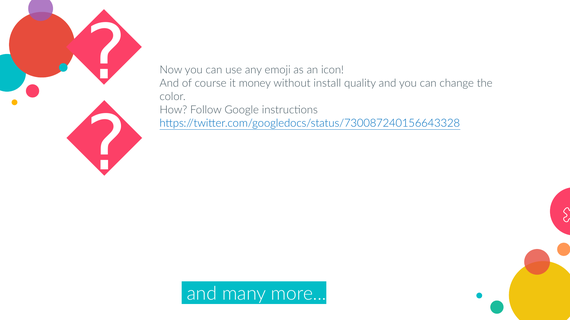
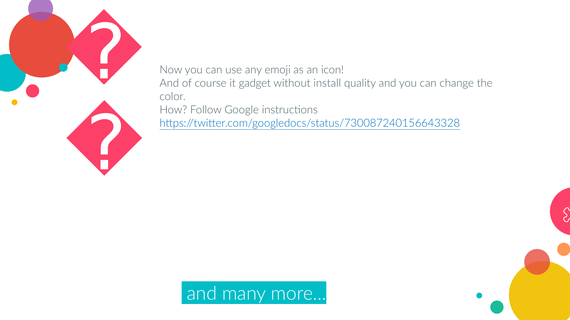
money: money -> gadget
